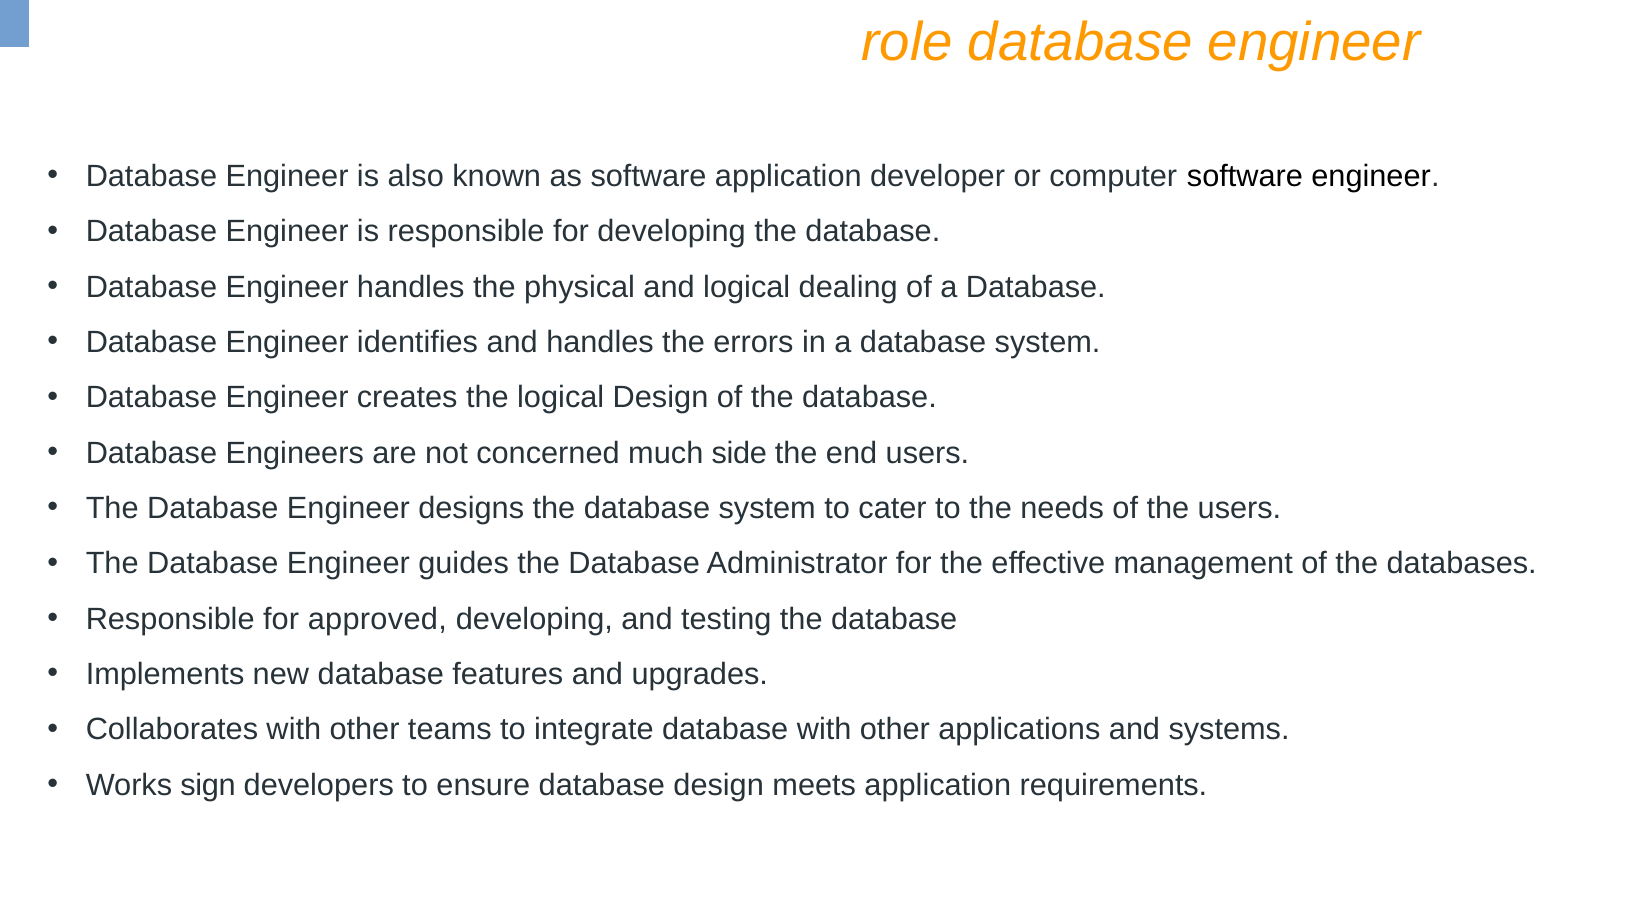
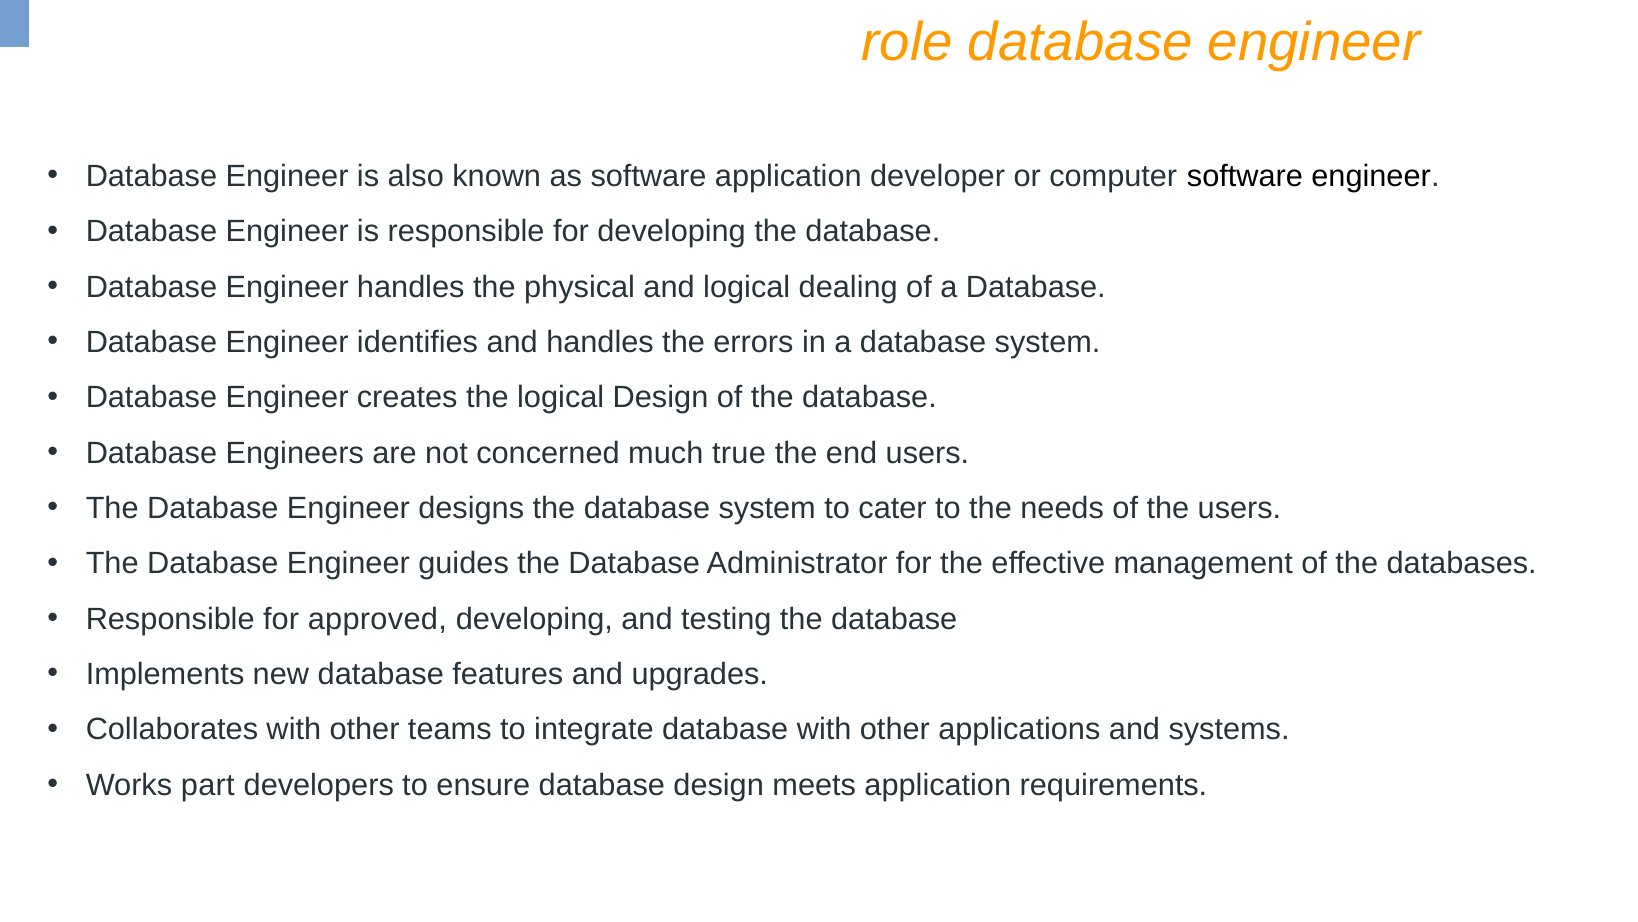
side: side -> true
sign: sign -> part
